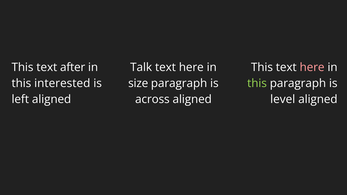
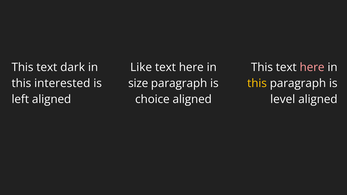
after: after -> dark
Talk: Talk -> Like
this at (257, 83) colour: light green -> yellow
across: across -> choice
